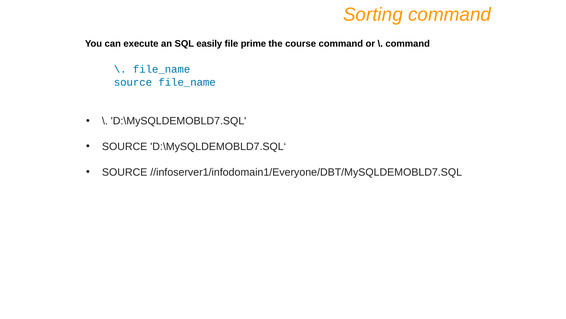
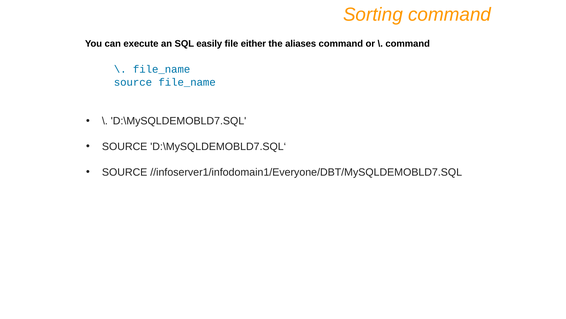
prime: prime -> either
course: course -> aliases
